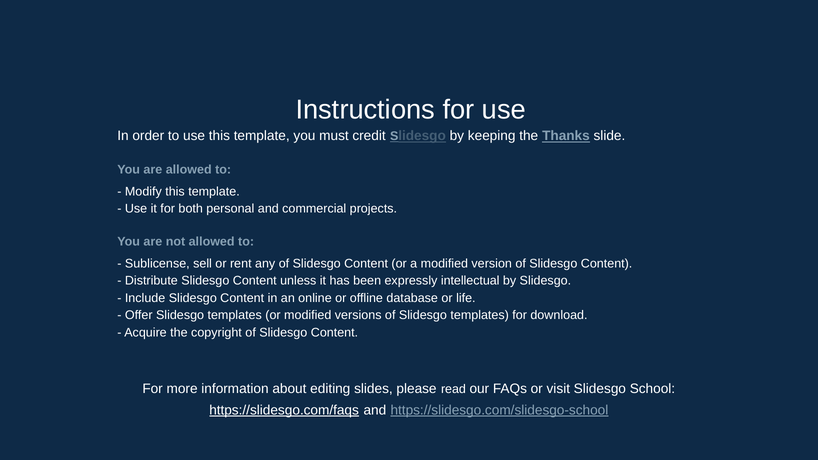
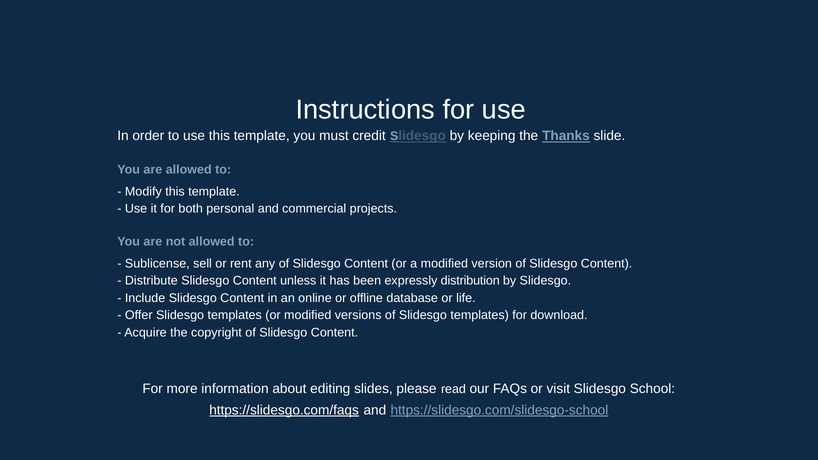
intellectual: intellectual -> distribution
